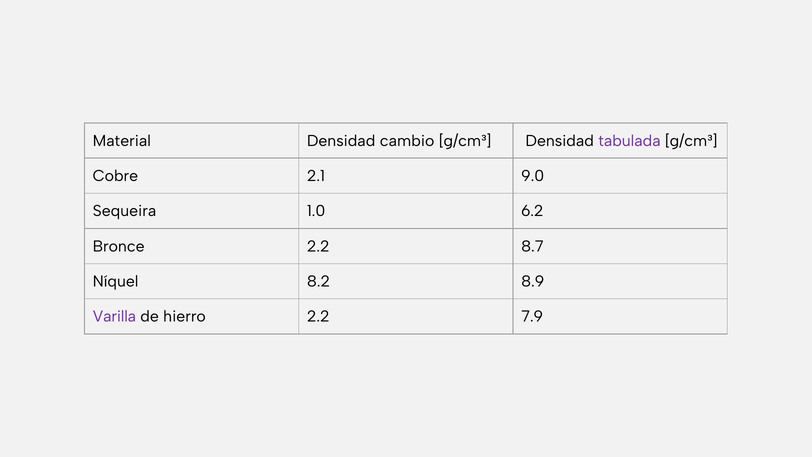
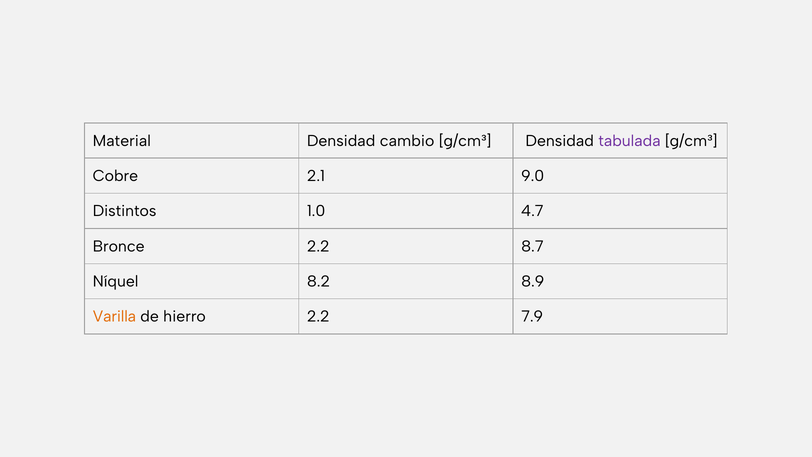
Sequeira: Sequeira -> Distintos
6.2: 6.2 -> 4.7
Varilla colour: purple -> orange
